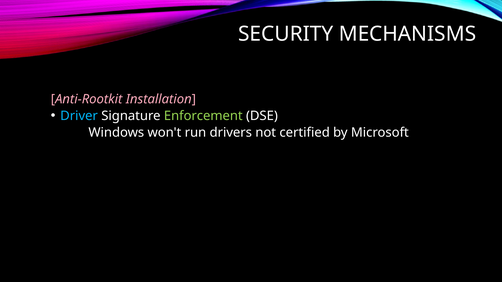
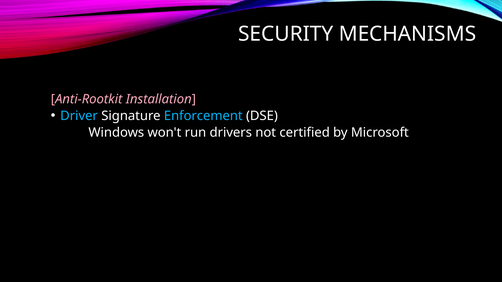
Enforcement colour: light green -> light blue
